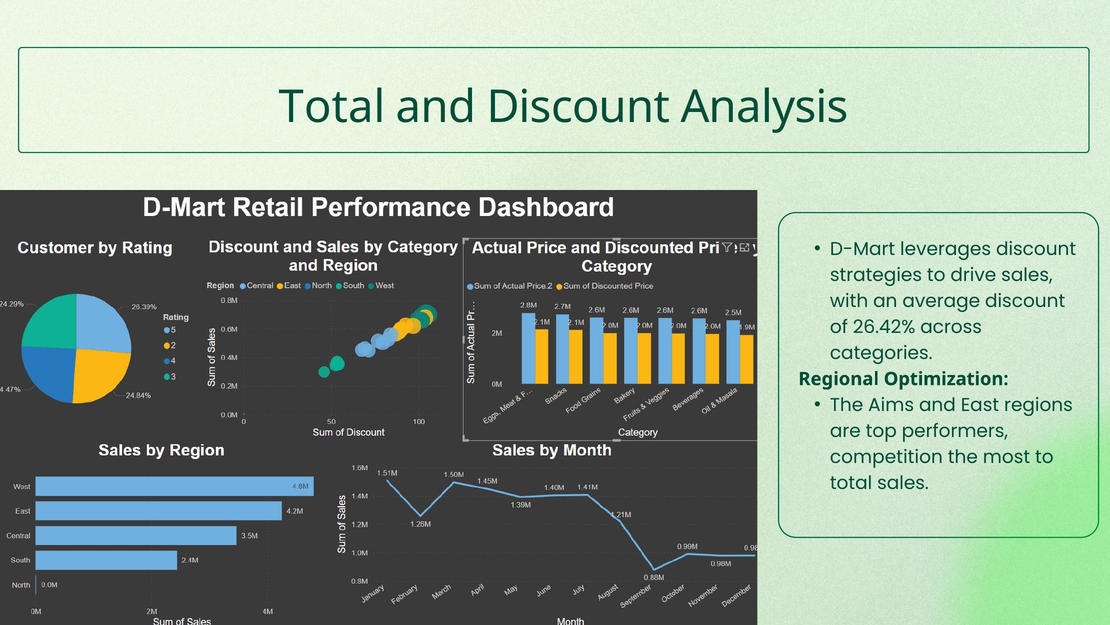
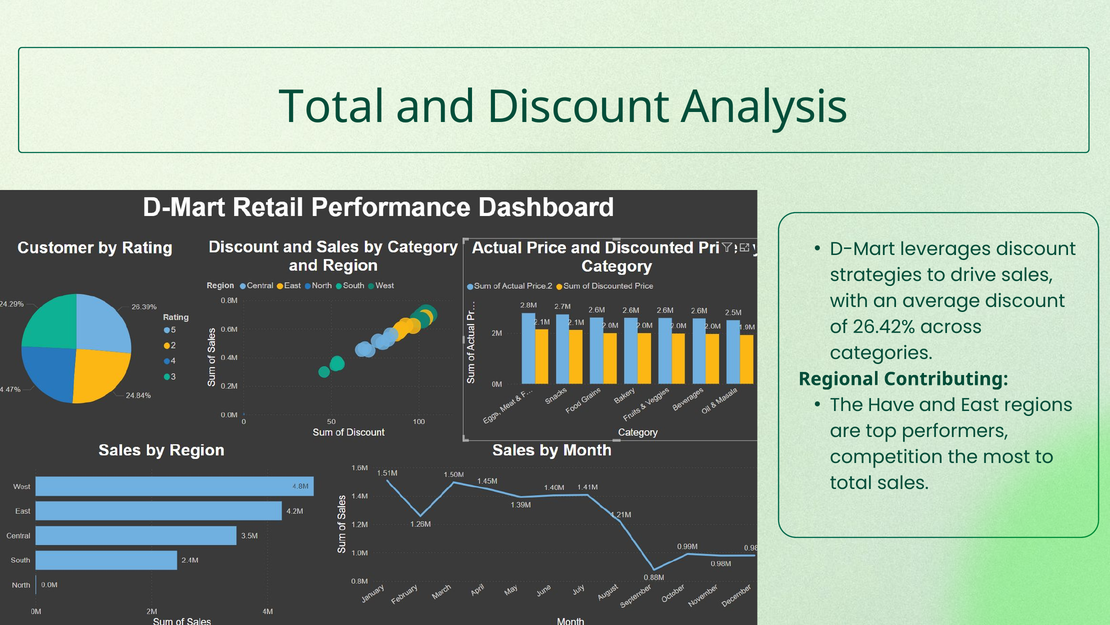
Optimization: Optimization -> Contributing
Aims: Aims -> Have
